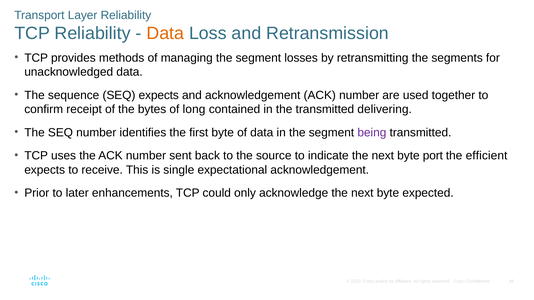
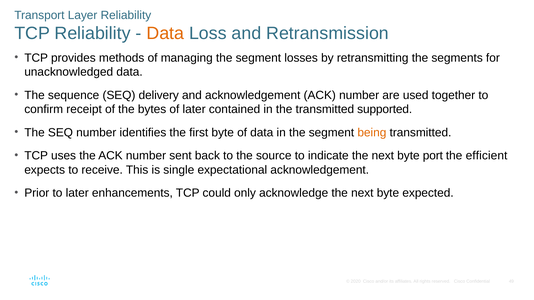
SEQ expects: expects -> delivery
of long: long -> later
delivering: delivering -> supported
being colour: purple -> orange
